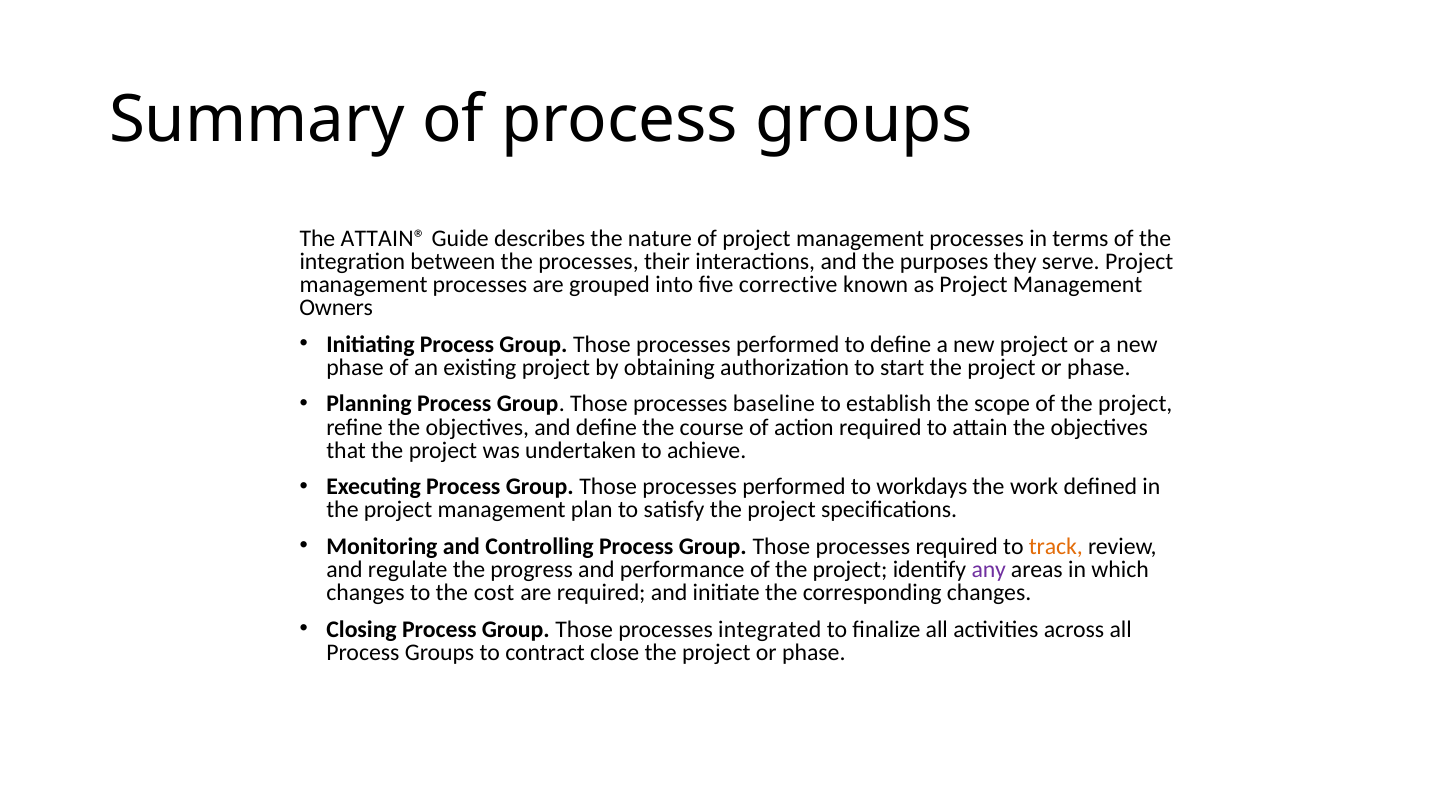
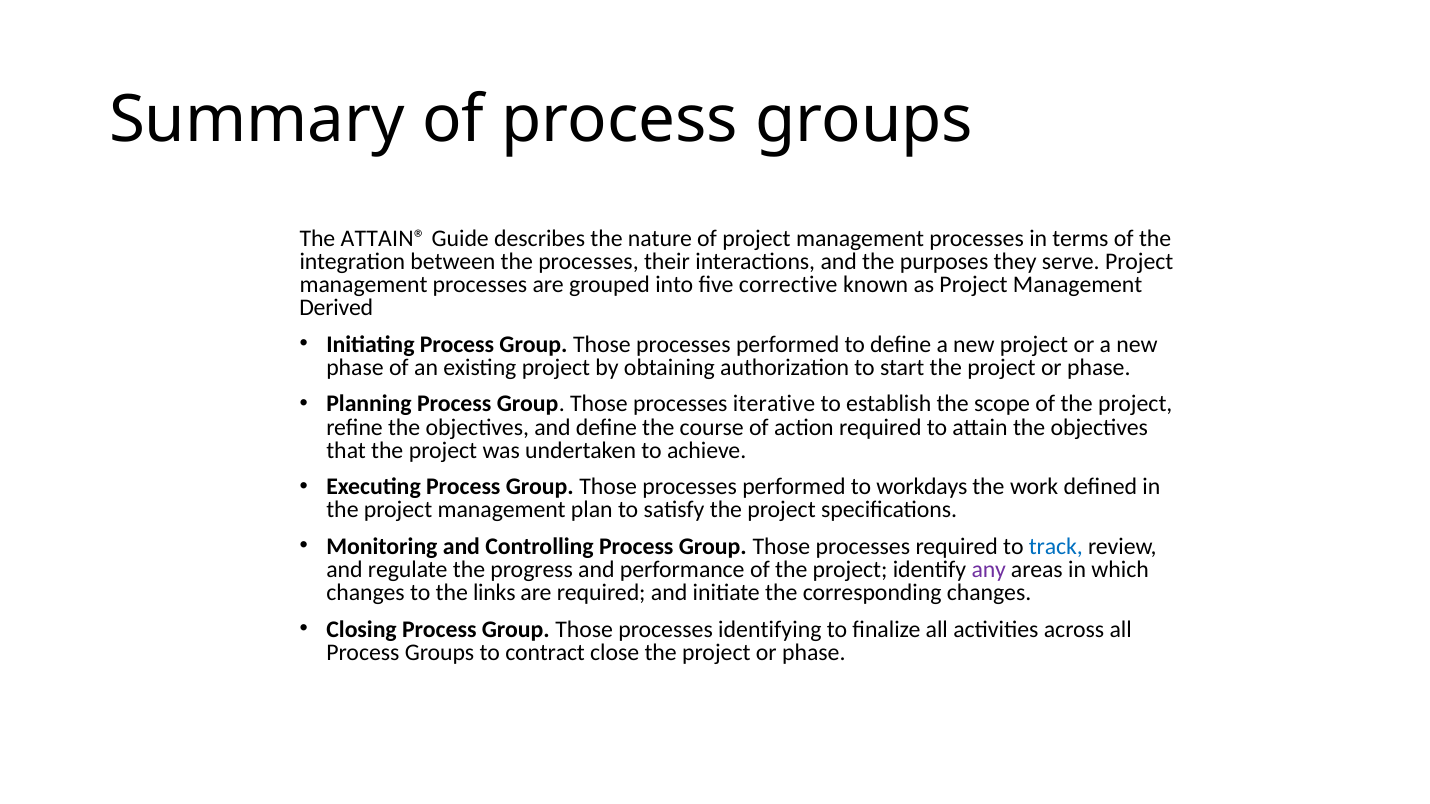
Owners: Owners -> Derived
baseline: baseline -> iterative
track colour: orange -> blue
cost: cost -> links
integrated: integrated -> identifying
